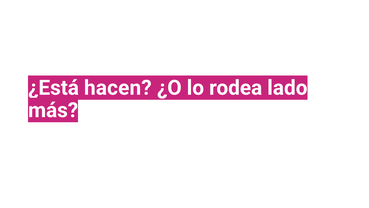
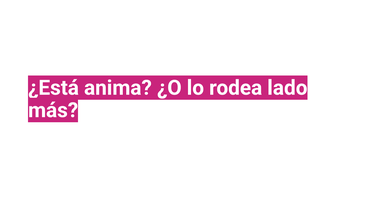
hacen: hacen -> anima
